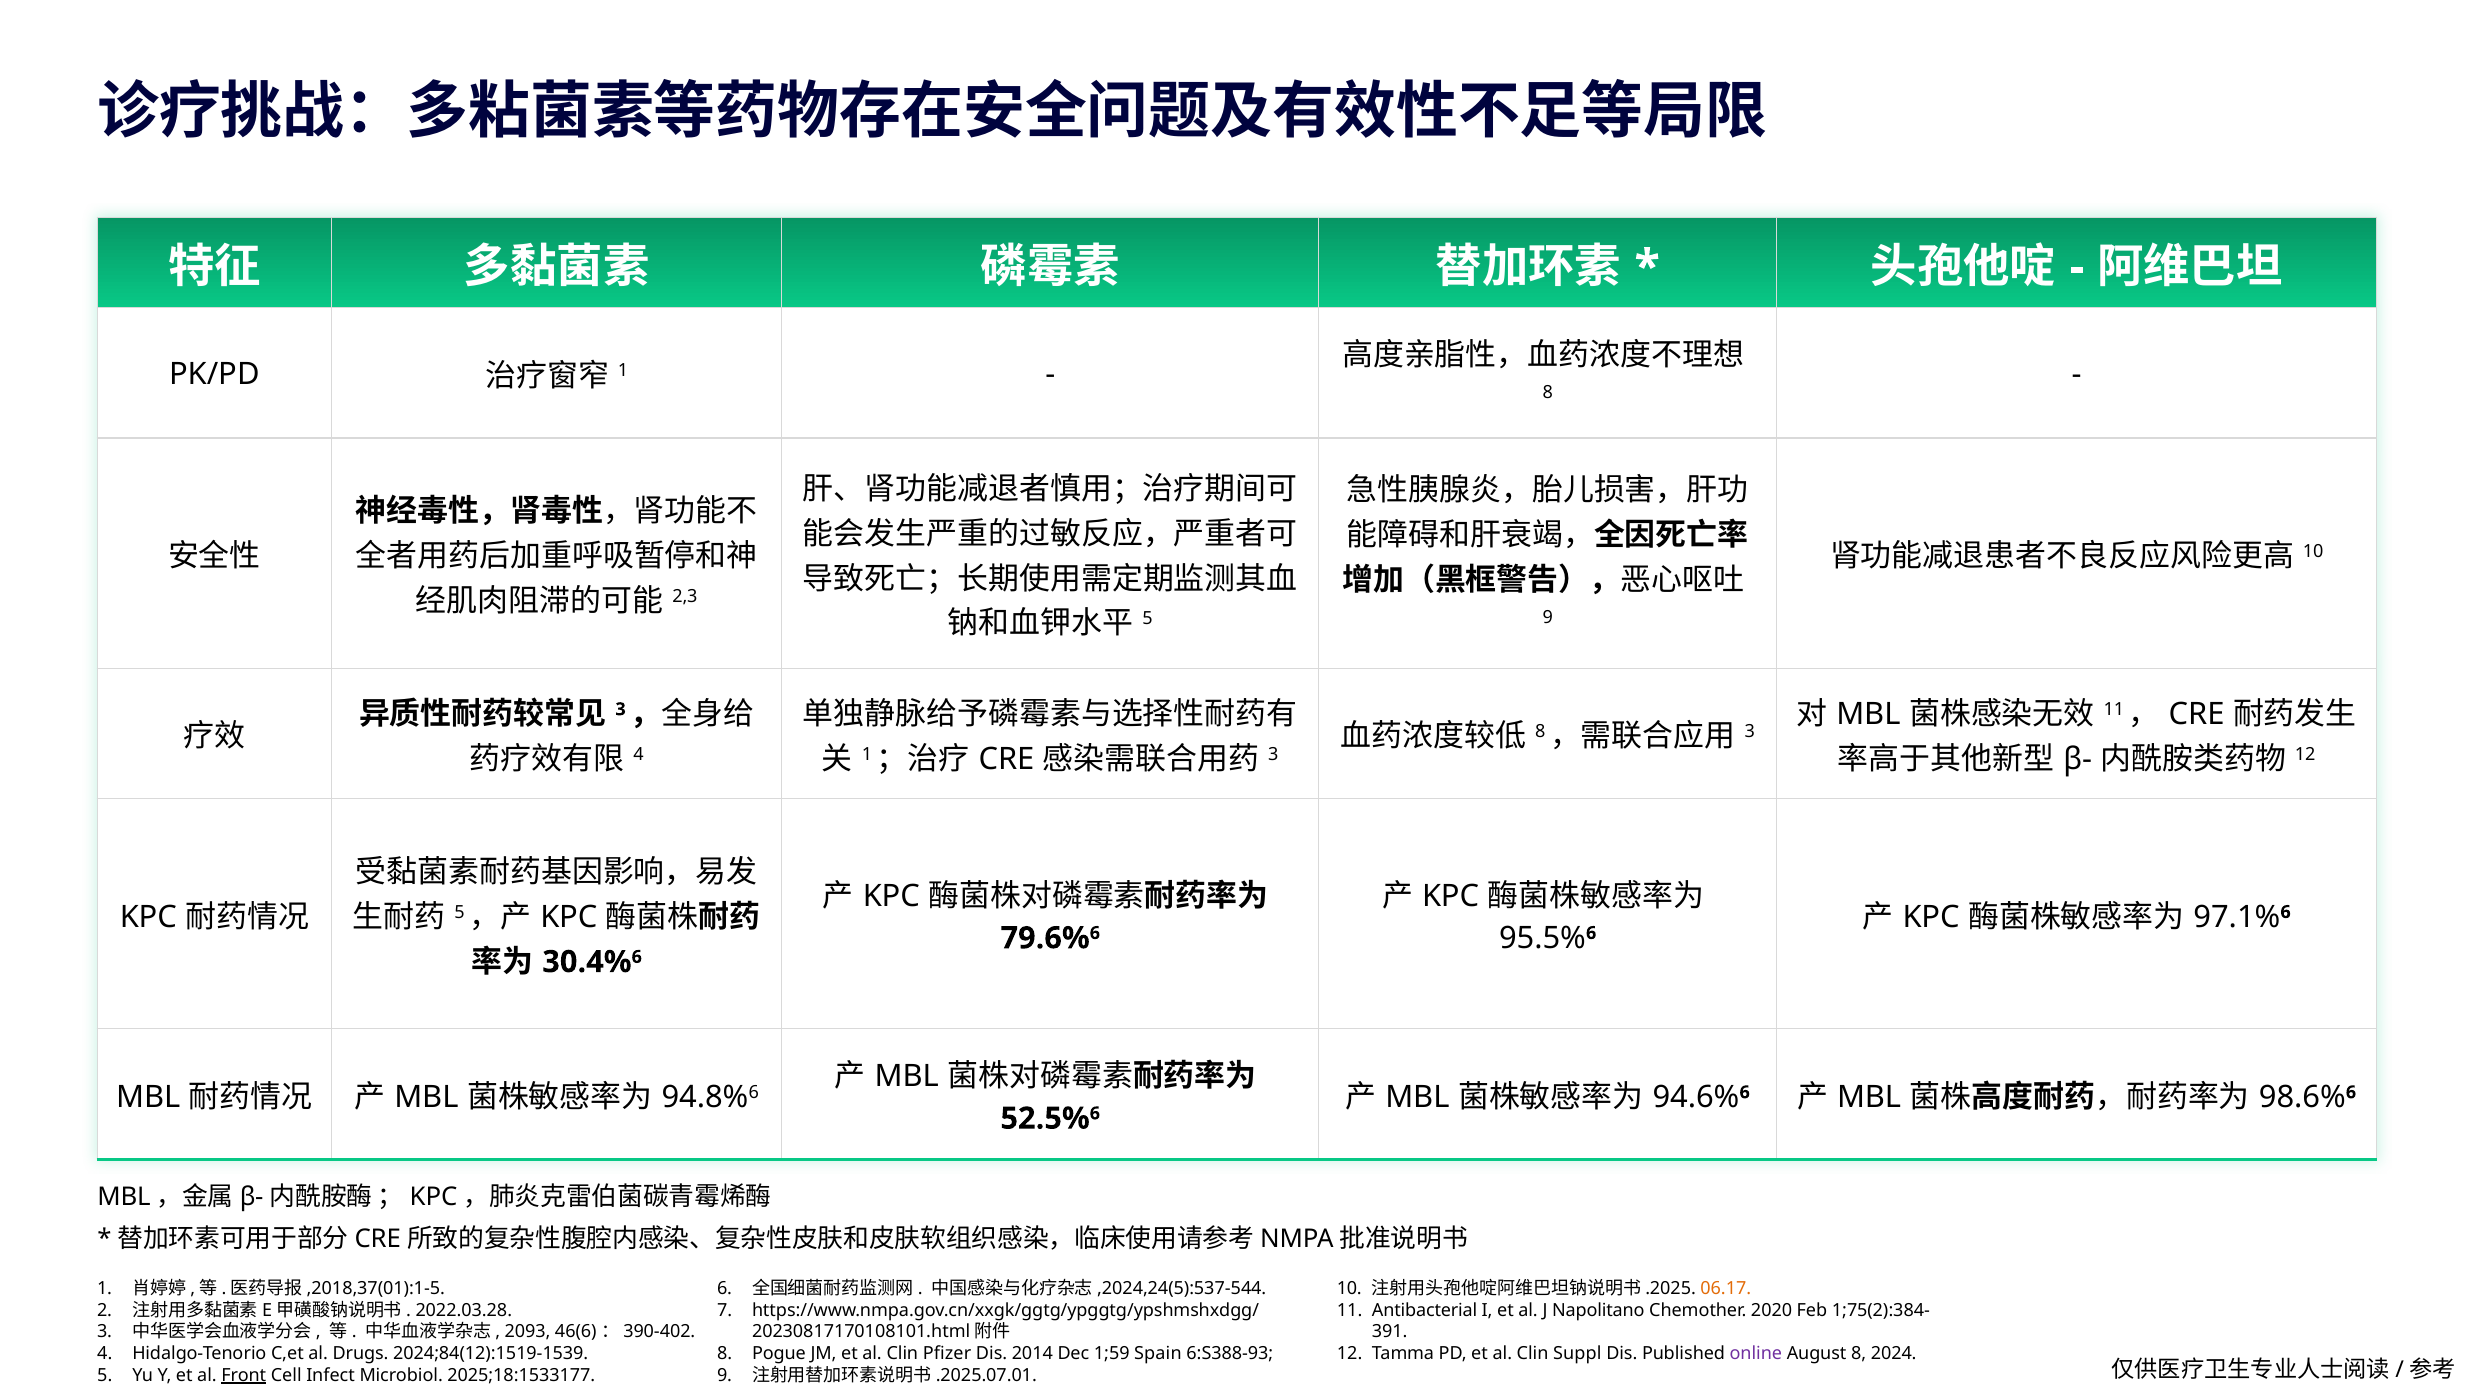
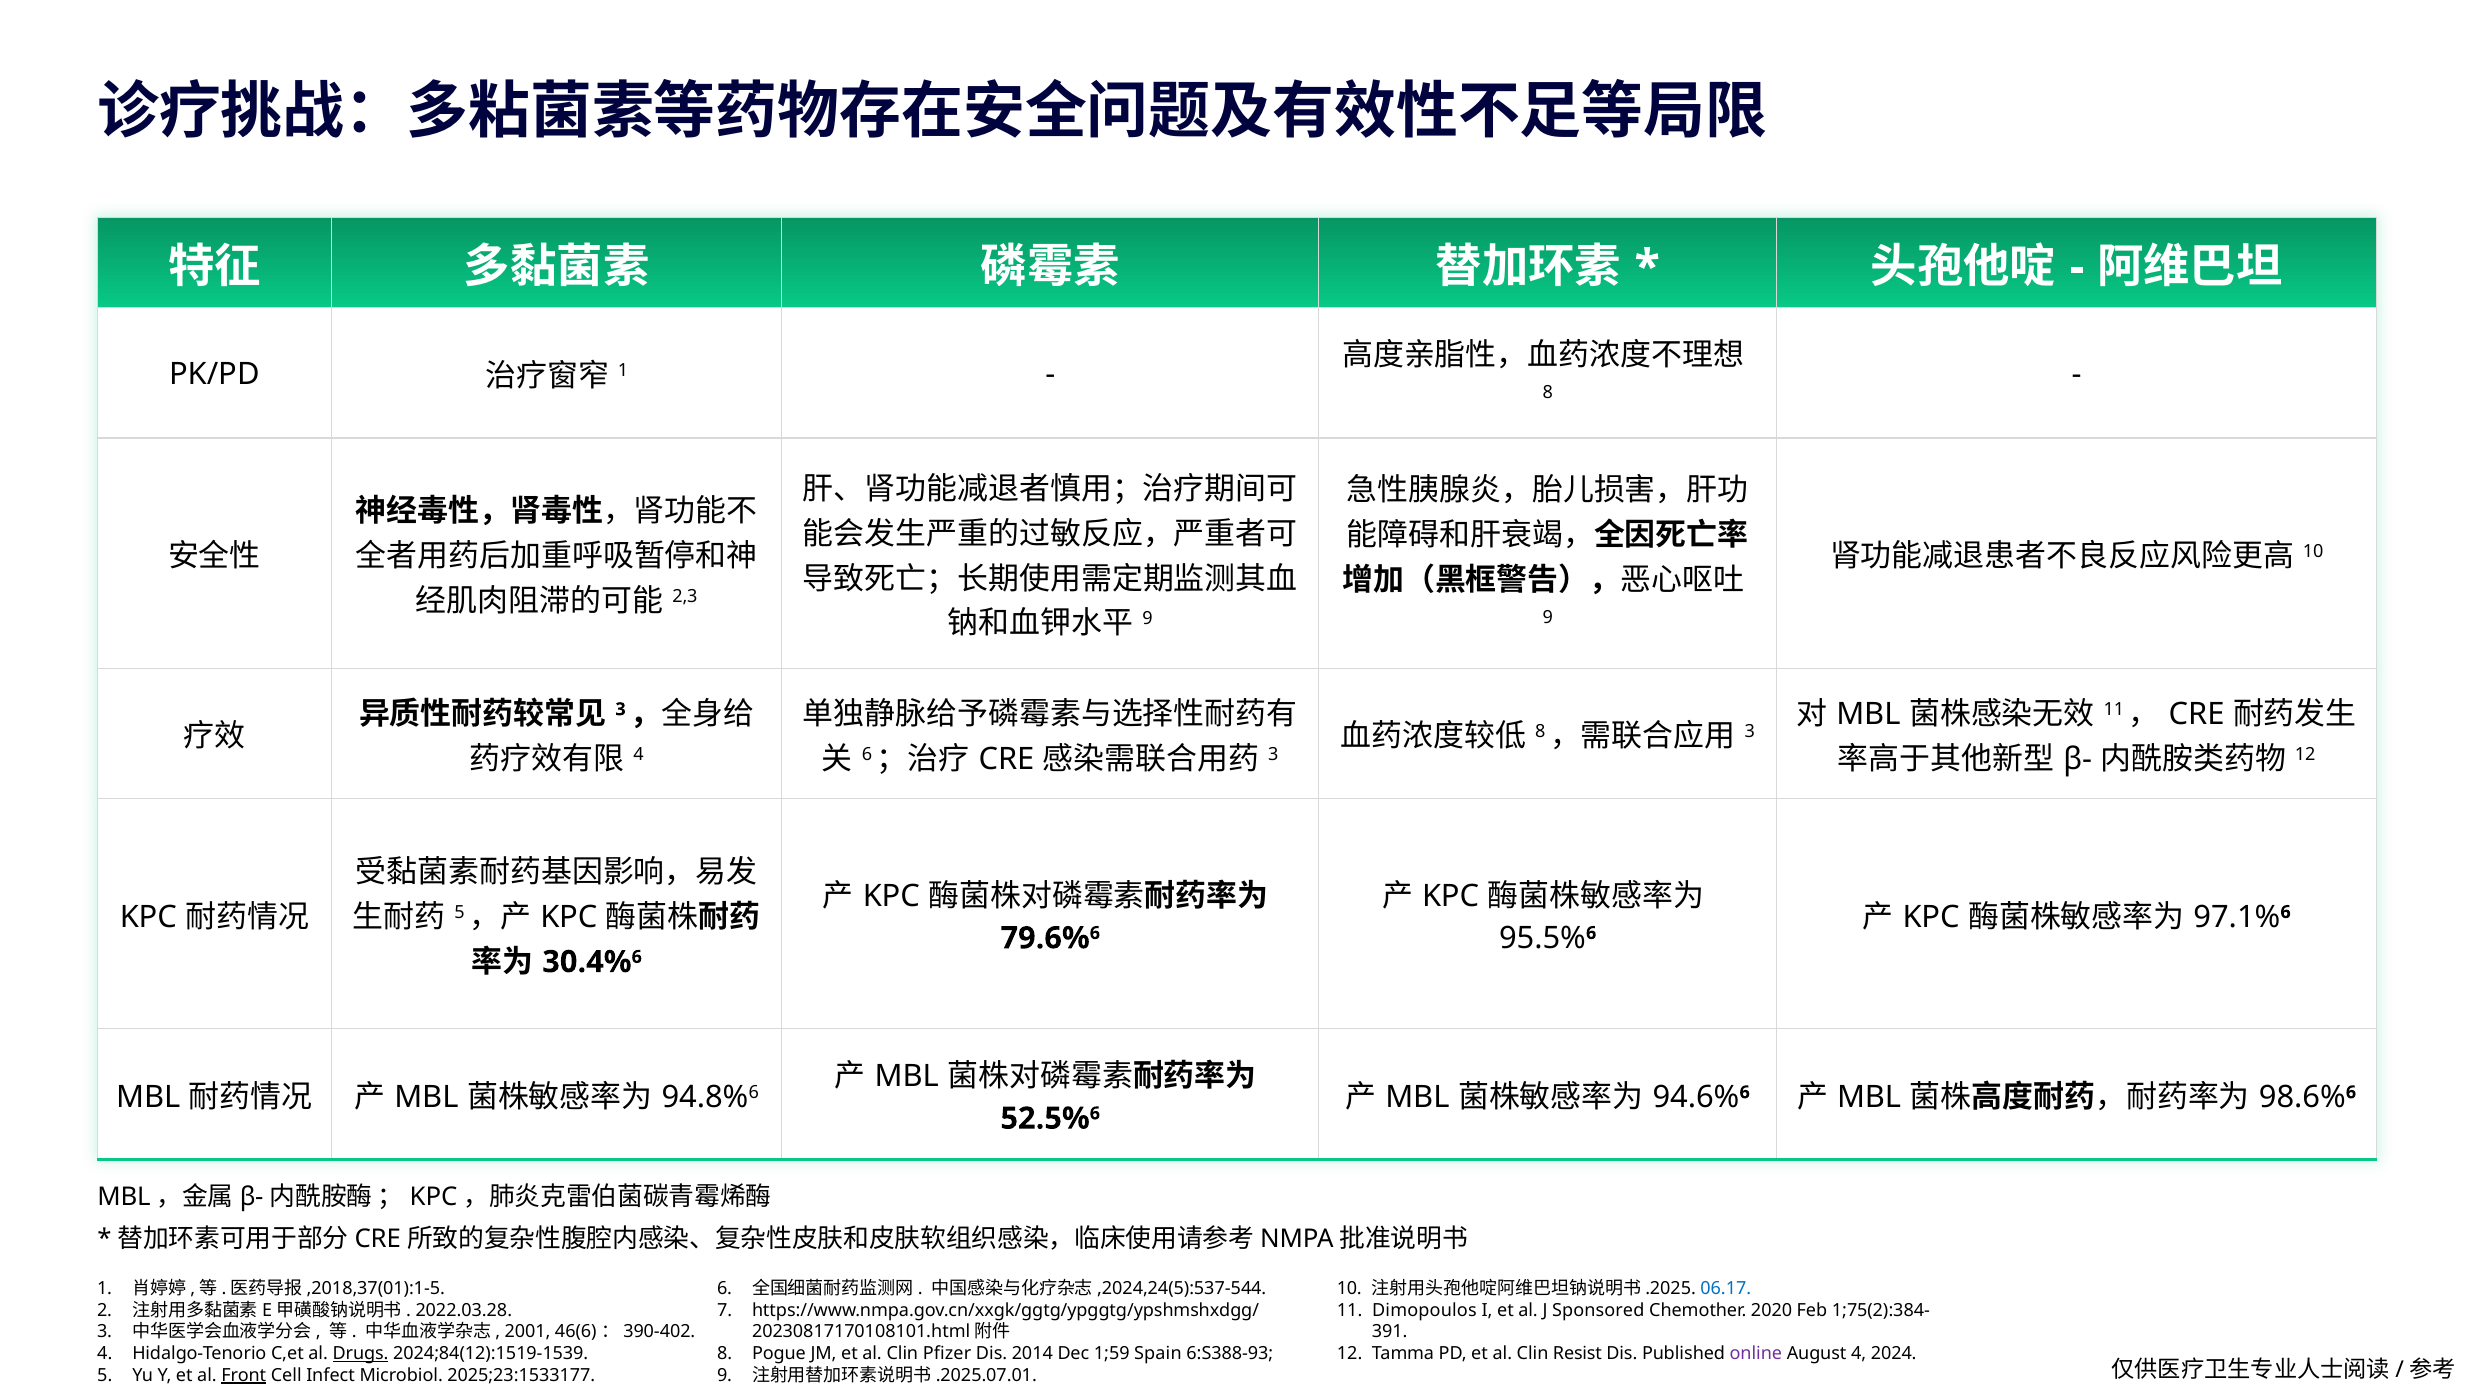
5 at (1148, 618): 5 -> 9
1 at (867, 754): 1 -> 6
06.17 colour: orange -> blue
Antibacterial: Antibacterial -> Dimopoulos
Napolitano: Napolitano -> Sponsored
2093: 2093 -> 2001
Drugs underline: none -> present
Suppl: Suppl -> Resist
August 8: 8 -> 4
2025;18:1533177: 2025;18:1533177 -> 2025;23:1533177
